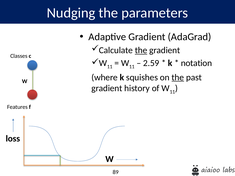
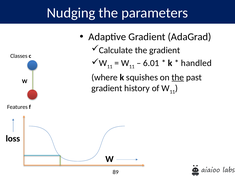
the at (141, 50) underline: present -> none
2.59: 2.59 -> 6.01
notation: notation -> handled
